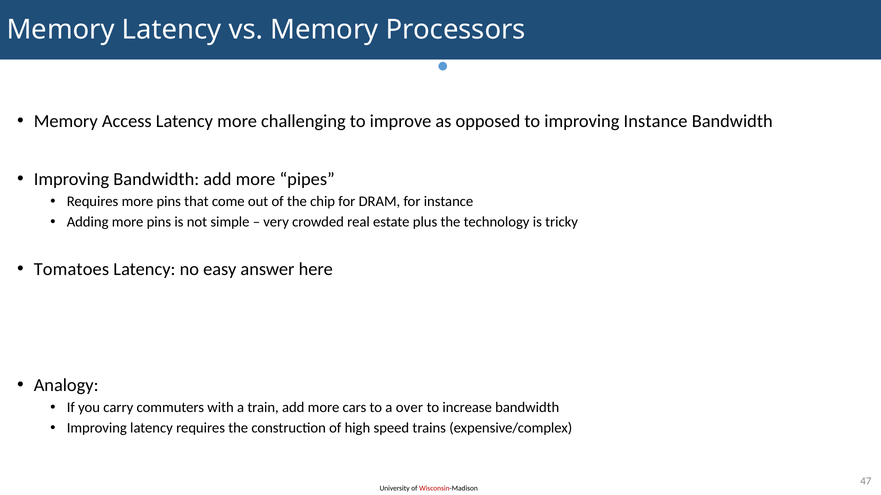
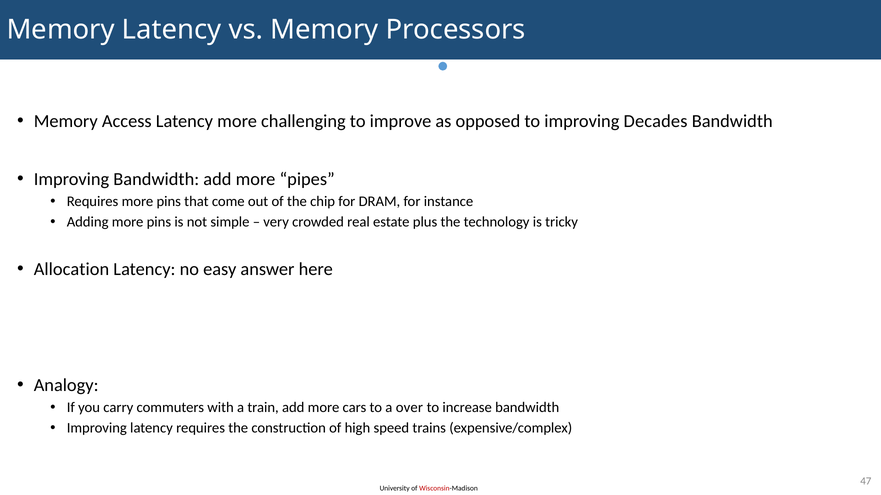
improving Instance: Instance -> Decades
Tomatoes: Tomatoes -> Allocation
